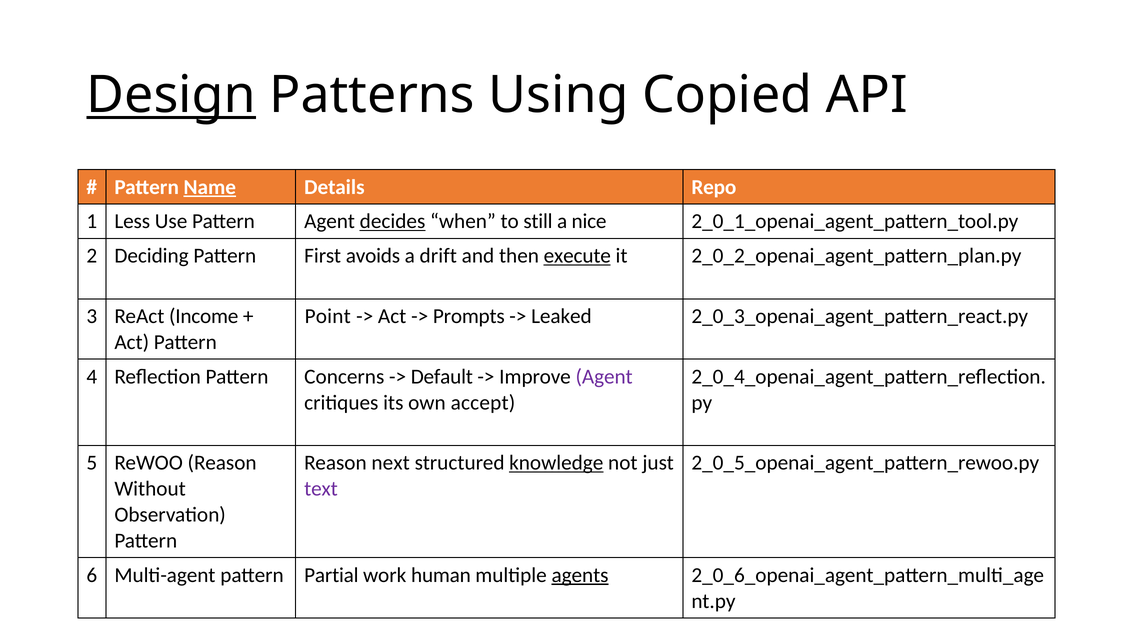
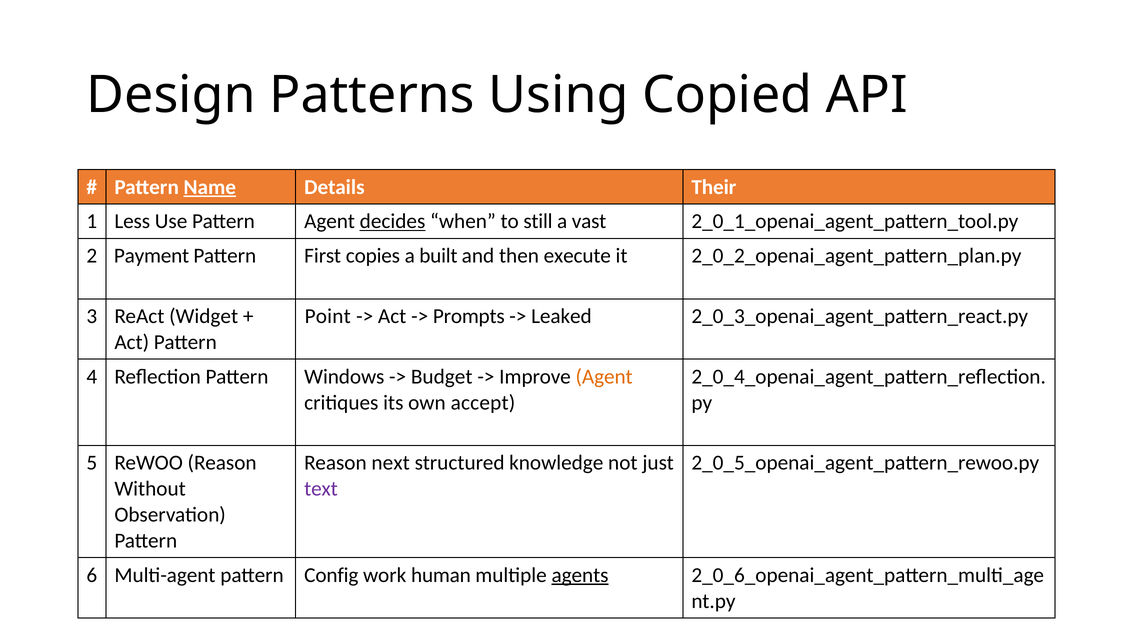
Design underline: present -> none
Repo: Repo -> Their
nice: nice -> vast
Deciding: Deciding -> Payment
avoids: avoids -> copies
drift: drift -> built
execute underline: present -> none
Income: Income -> Widget
Concerns: Concerns -> Windows
Default: Default -> Budget
Agent at (604, 377) colour: purple -> orange
knowledge underline: present -> none
Partial: Partial -> Config
